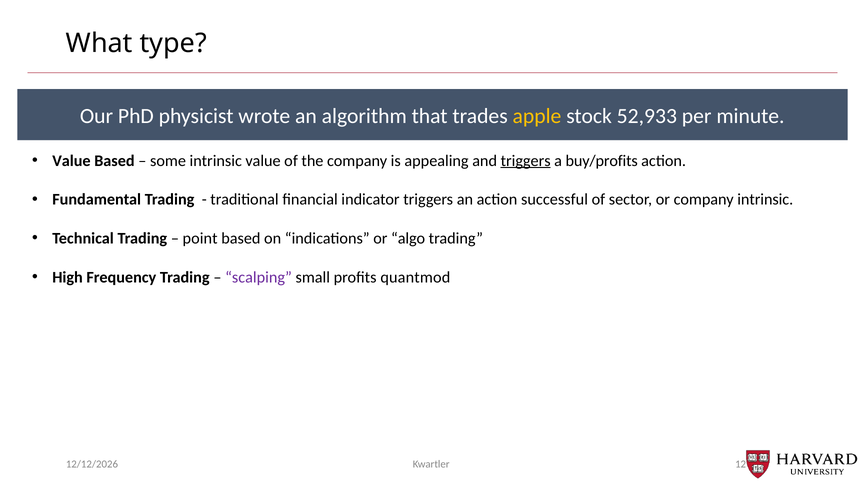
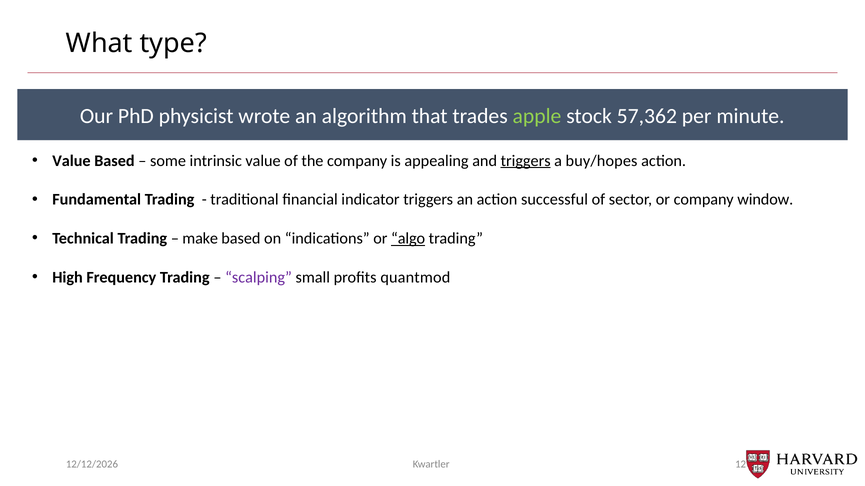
apple colour: yellow -> light green
52,933: 52,933 -> 57,362
buy/profits: buy/profits -> buy/hopes
company intrinsic: intrinsic -> window
point: point -> make
algo underline: none -> present
